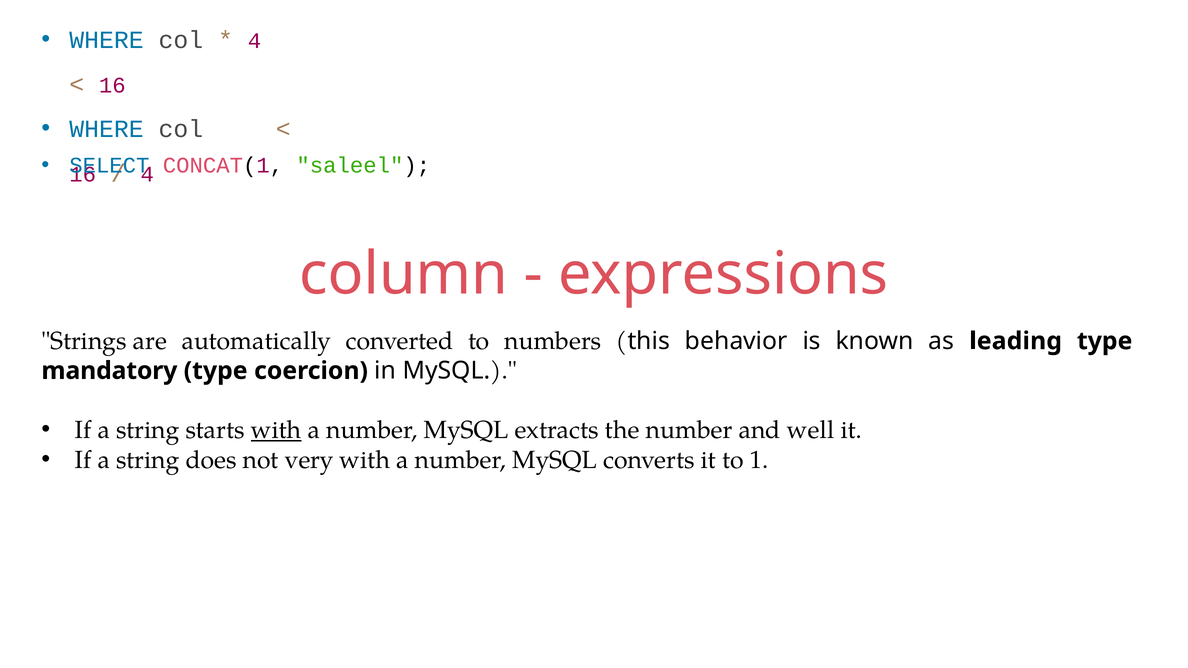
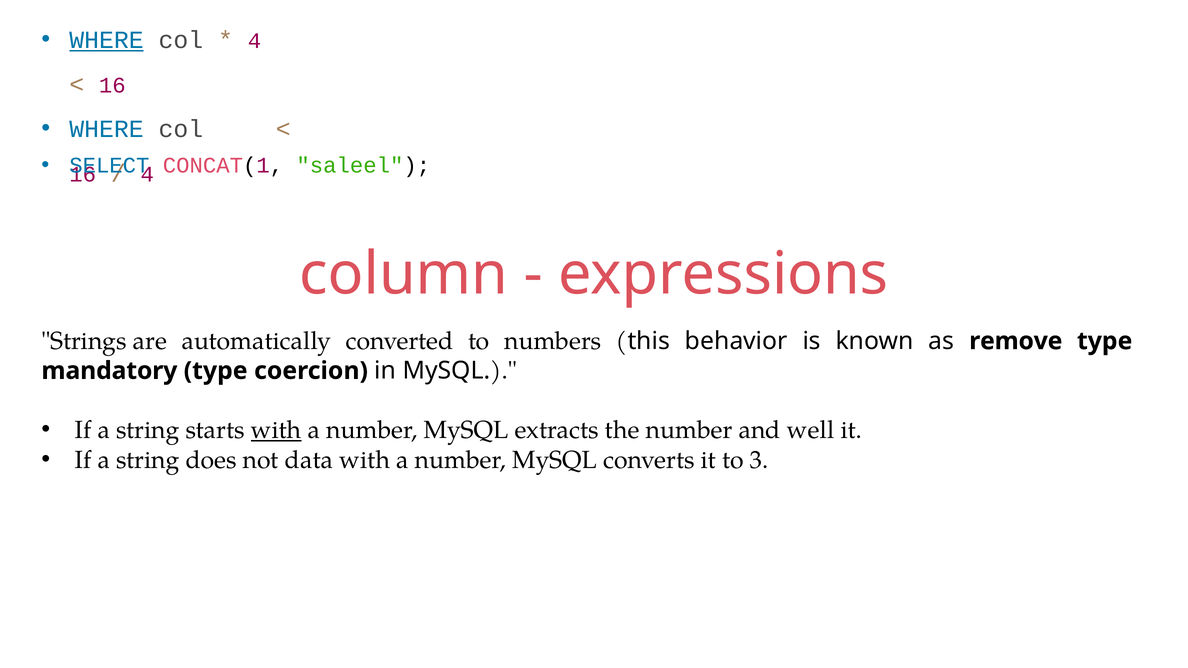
WHERE at (106, 40) underline: none -> present
leading: leading -> remove
very: very -> data
1: 1 -> 3
